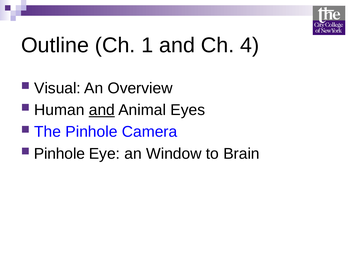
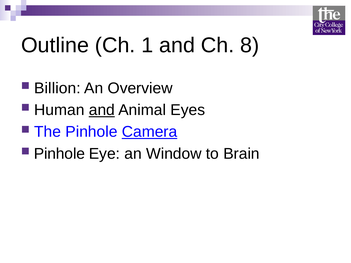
4: 4 -> 8
Visual: Visual -> Billion
Camera underline: none -> present
